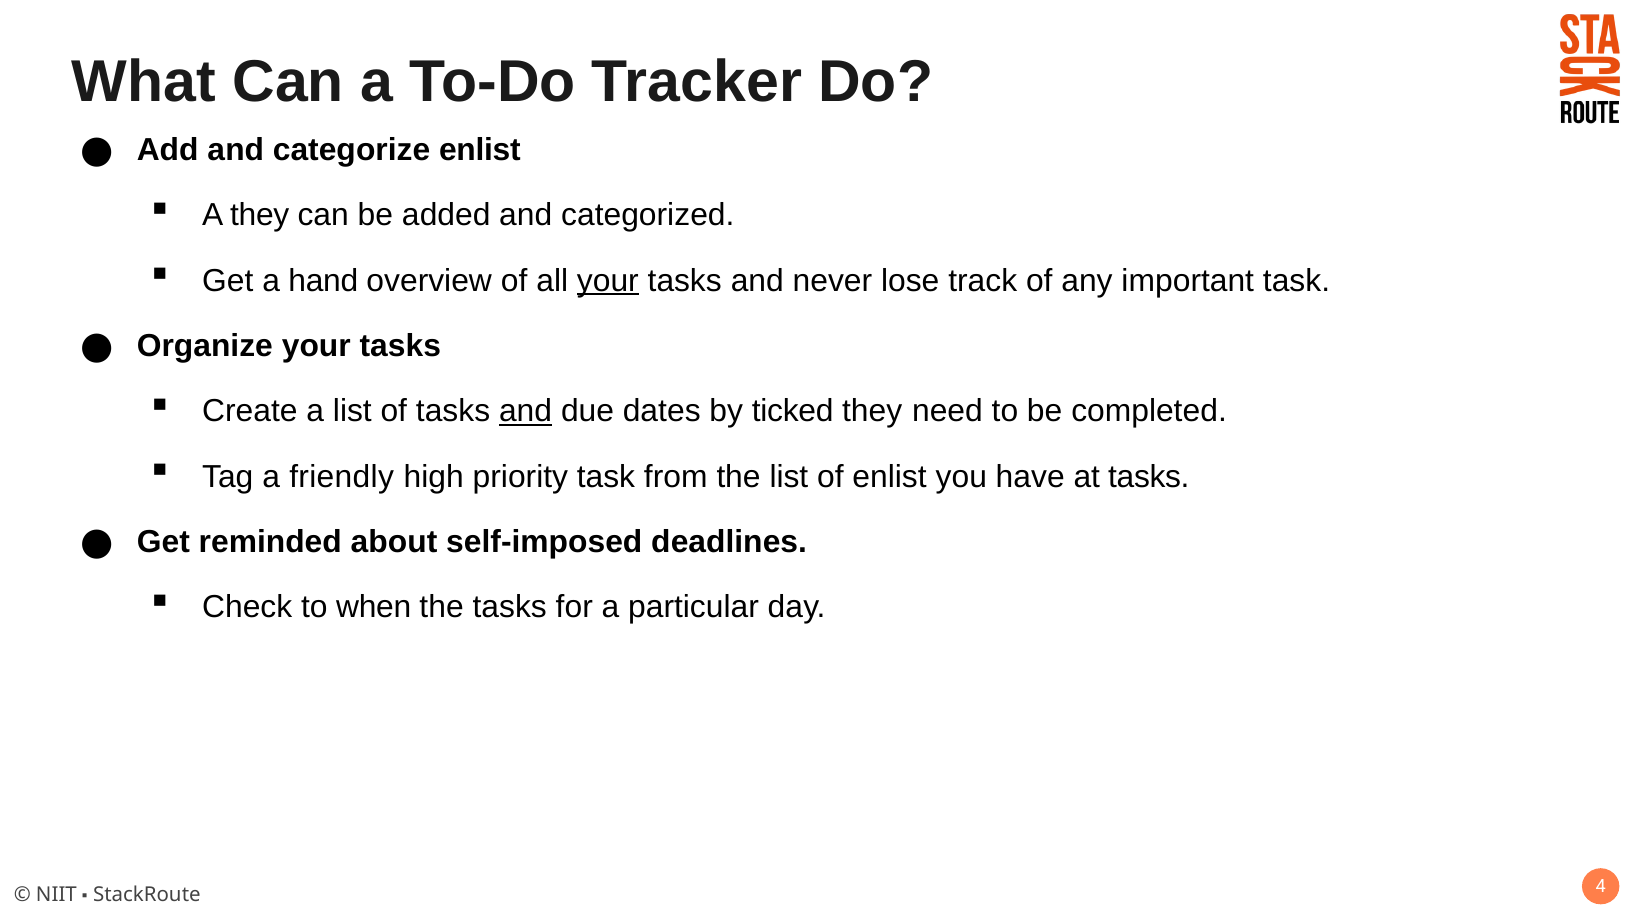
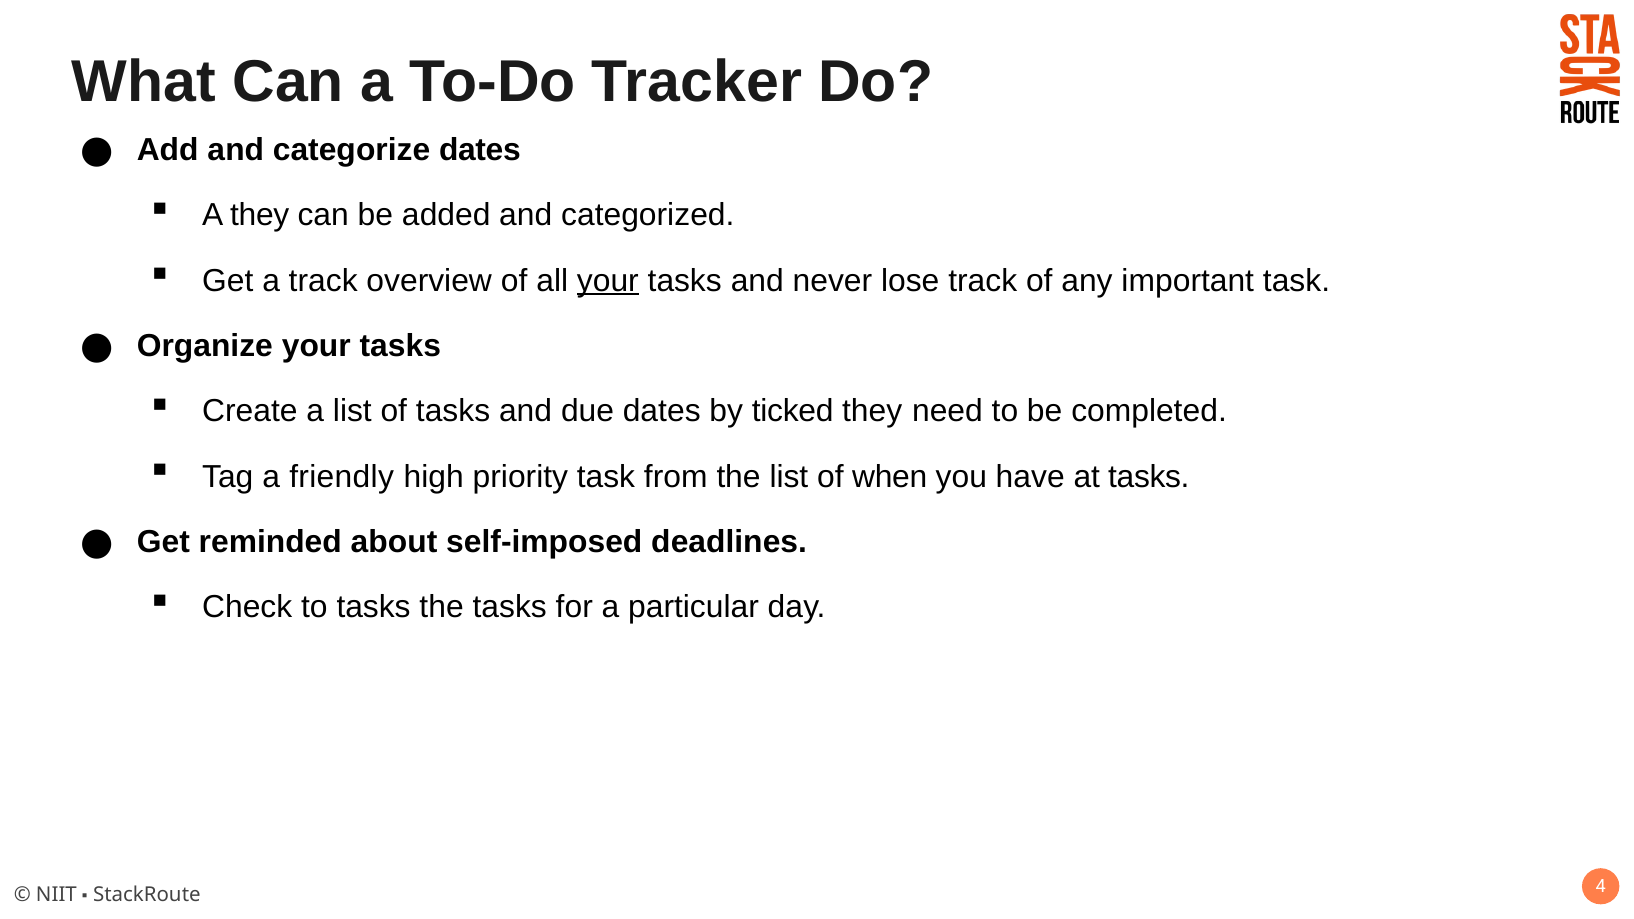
categorize enlist: enlist -> dates
a hand: hand -> track
and at (526, 411) underline: present -> none
of enlist: enlist -> when
to when: when -> tasks
